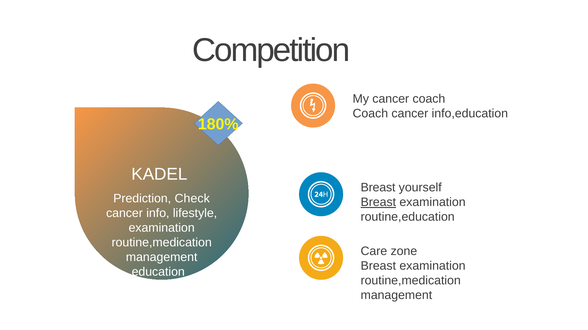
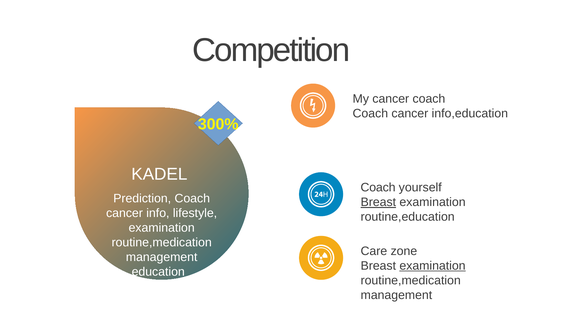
180%: 180% -> 300%
Breast at (378, 188): Breast -> Coach
Prediction Check: Check -> Coach
examination at (433, 266) underline: none -> present
